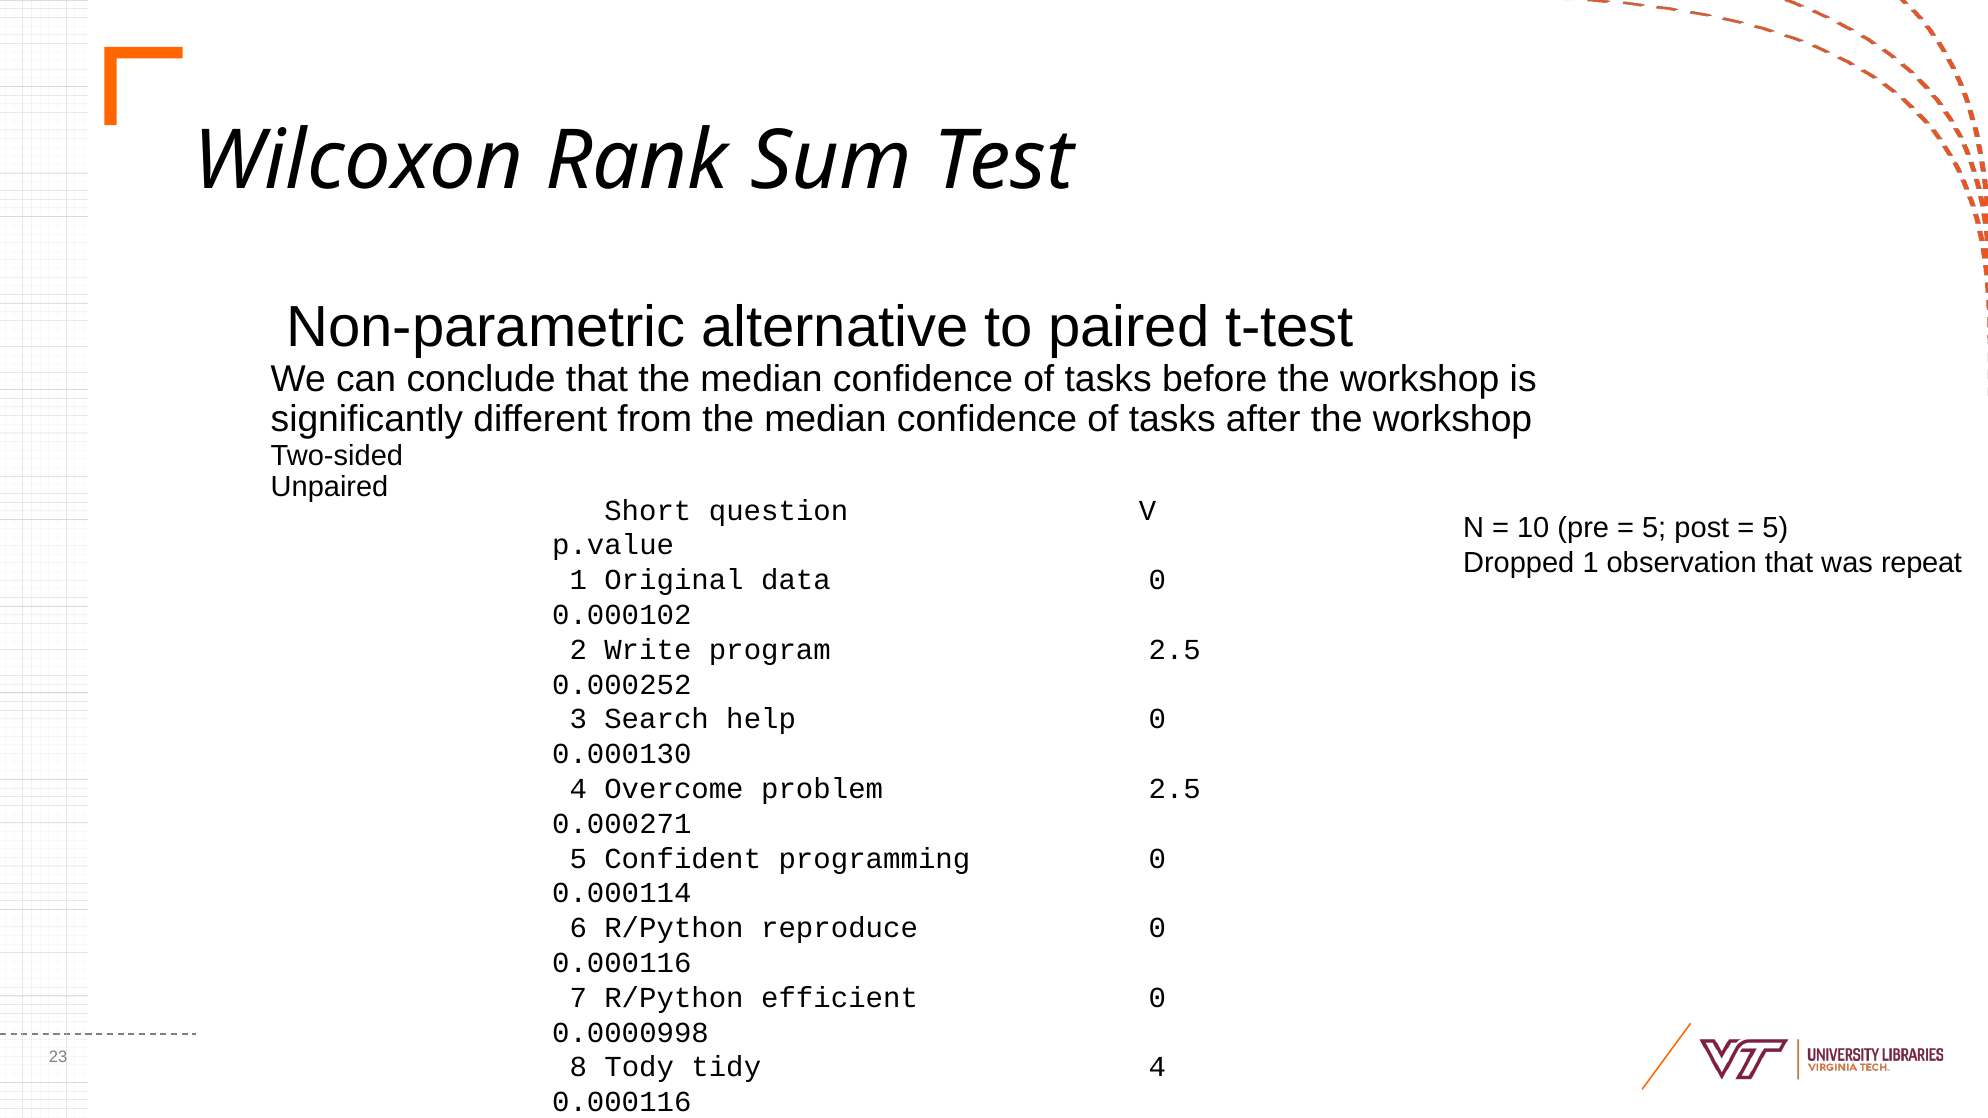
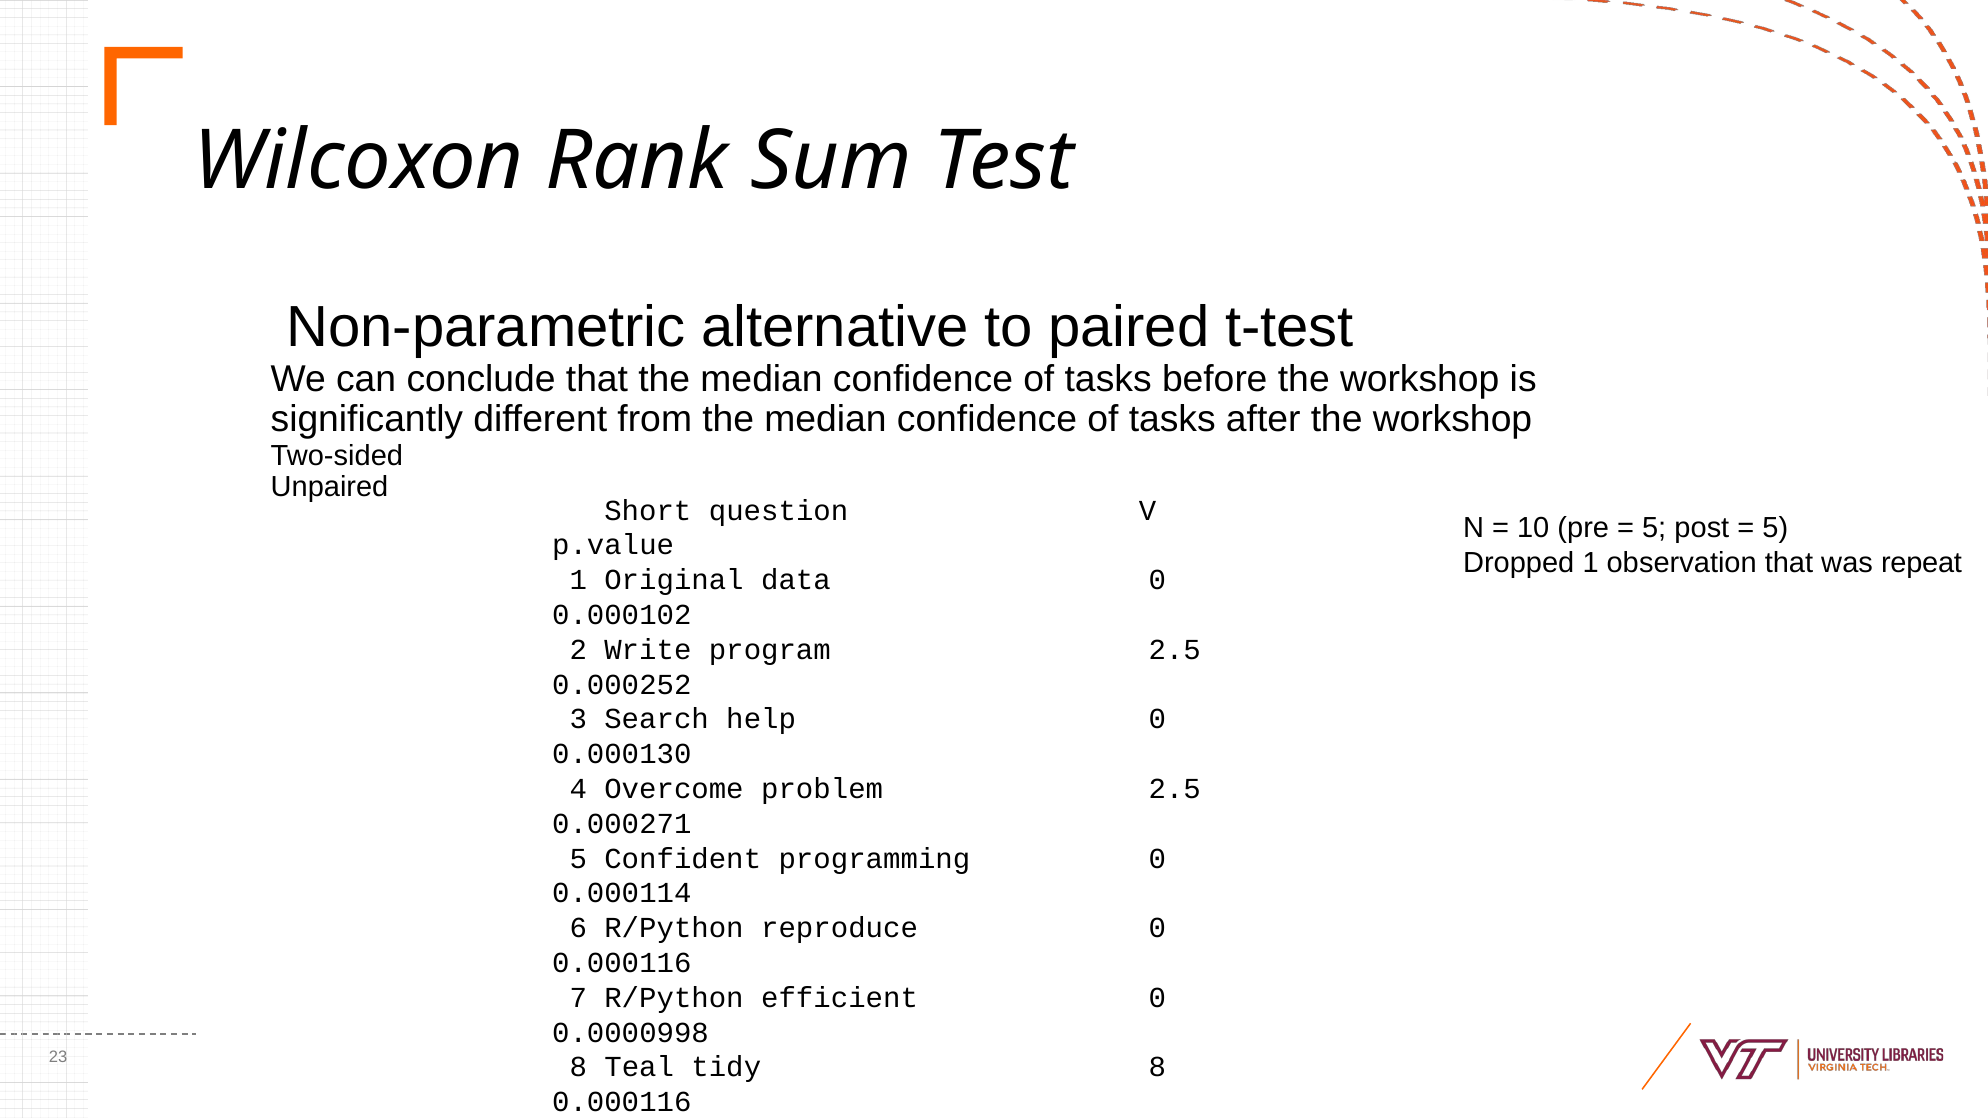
Tody: Tody -> Teal
tidy 4: 4 -> 8
